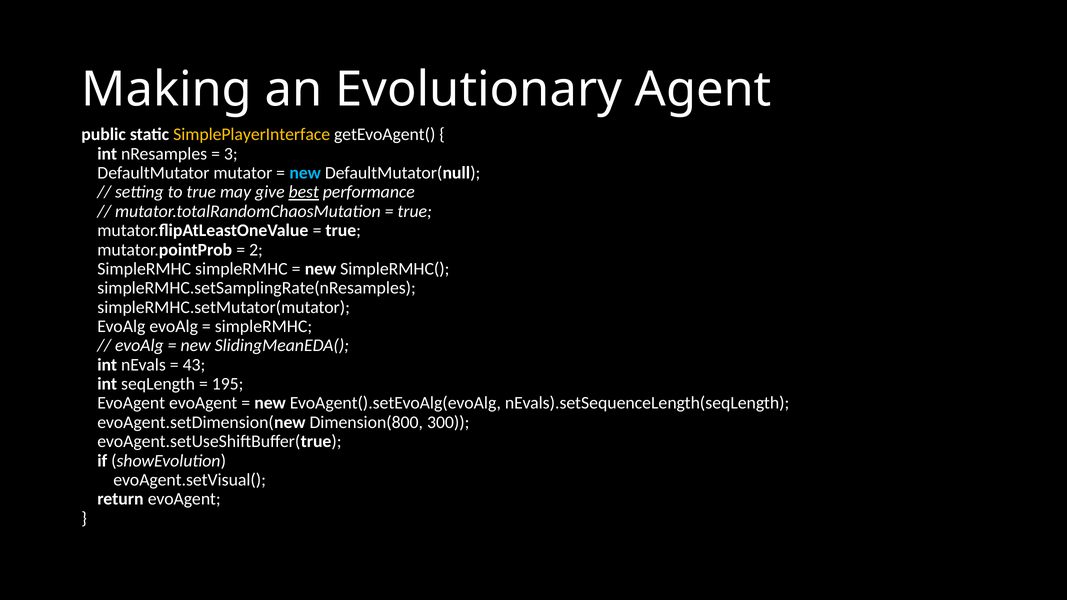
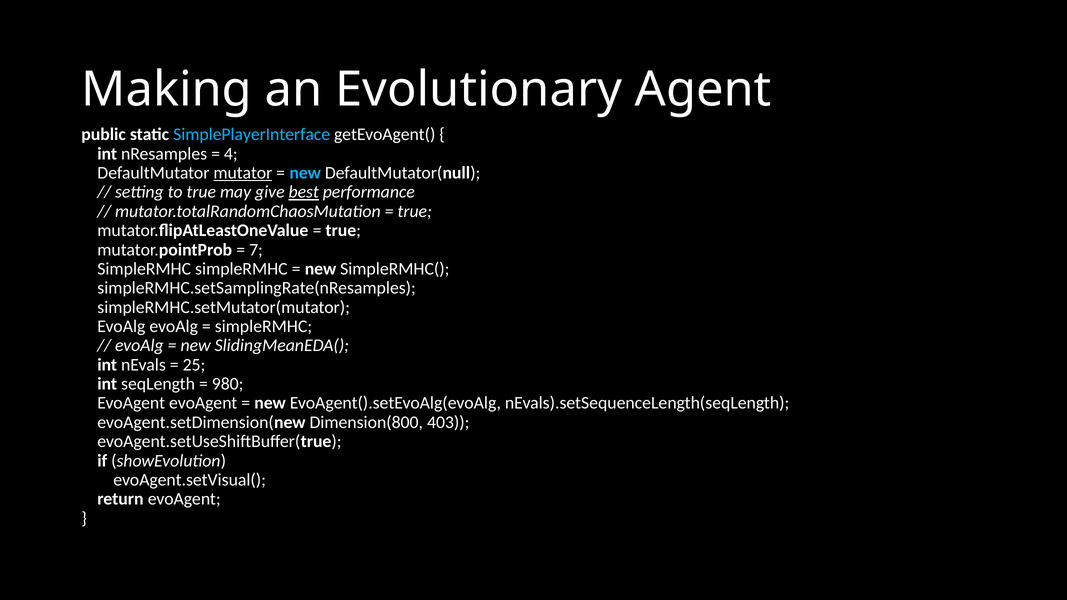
SimplePlayerInterface colour: yellow -> light blue
3: 3 -> 4
mutator underline: none -> present
2: 2 -> 7
43: 43 -> 25
195: 195 -> 980
300: 300 -> 403
